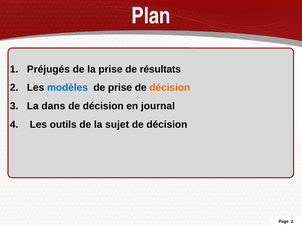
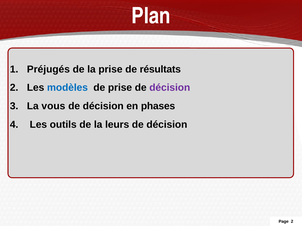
décision at (170, 88) colour: orange -> purple
dans: dans -> vous
journal: journal -> phases
sujet: sujet -> leurs
